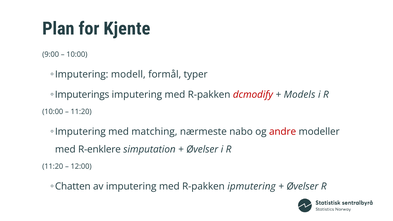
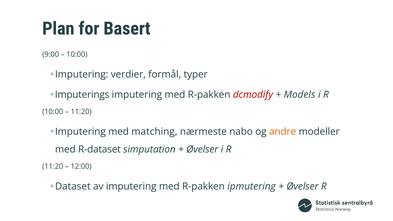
Kjente: Kjente -> Basert
modell: modell -> verdier
andre colour: red -> orange
R-enklere: R-enklere -> R-dataset
Chatten: Chatten -> Dataset
